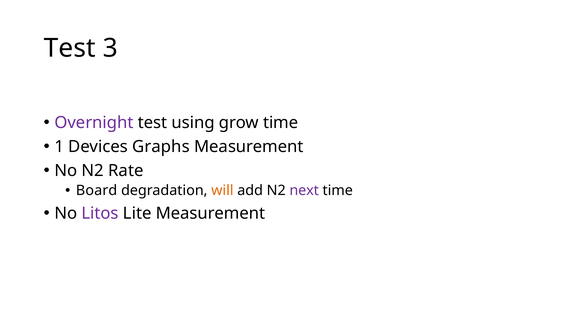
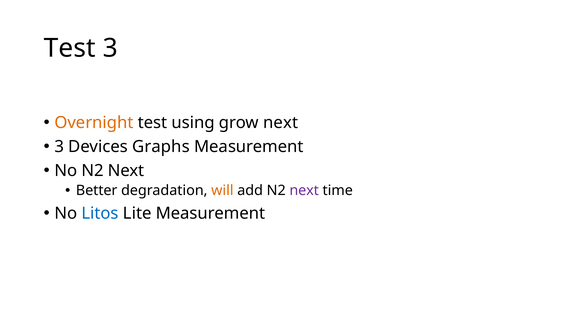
Overnight colour: purple -> orange
grow time: time -> next
1 at (59, 147): 1 -> 3
No N2 Rate: Rate -> Next
Board: Board -> Better
Litos colour: purple -> blue
